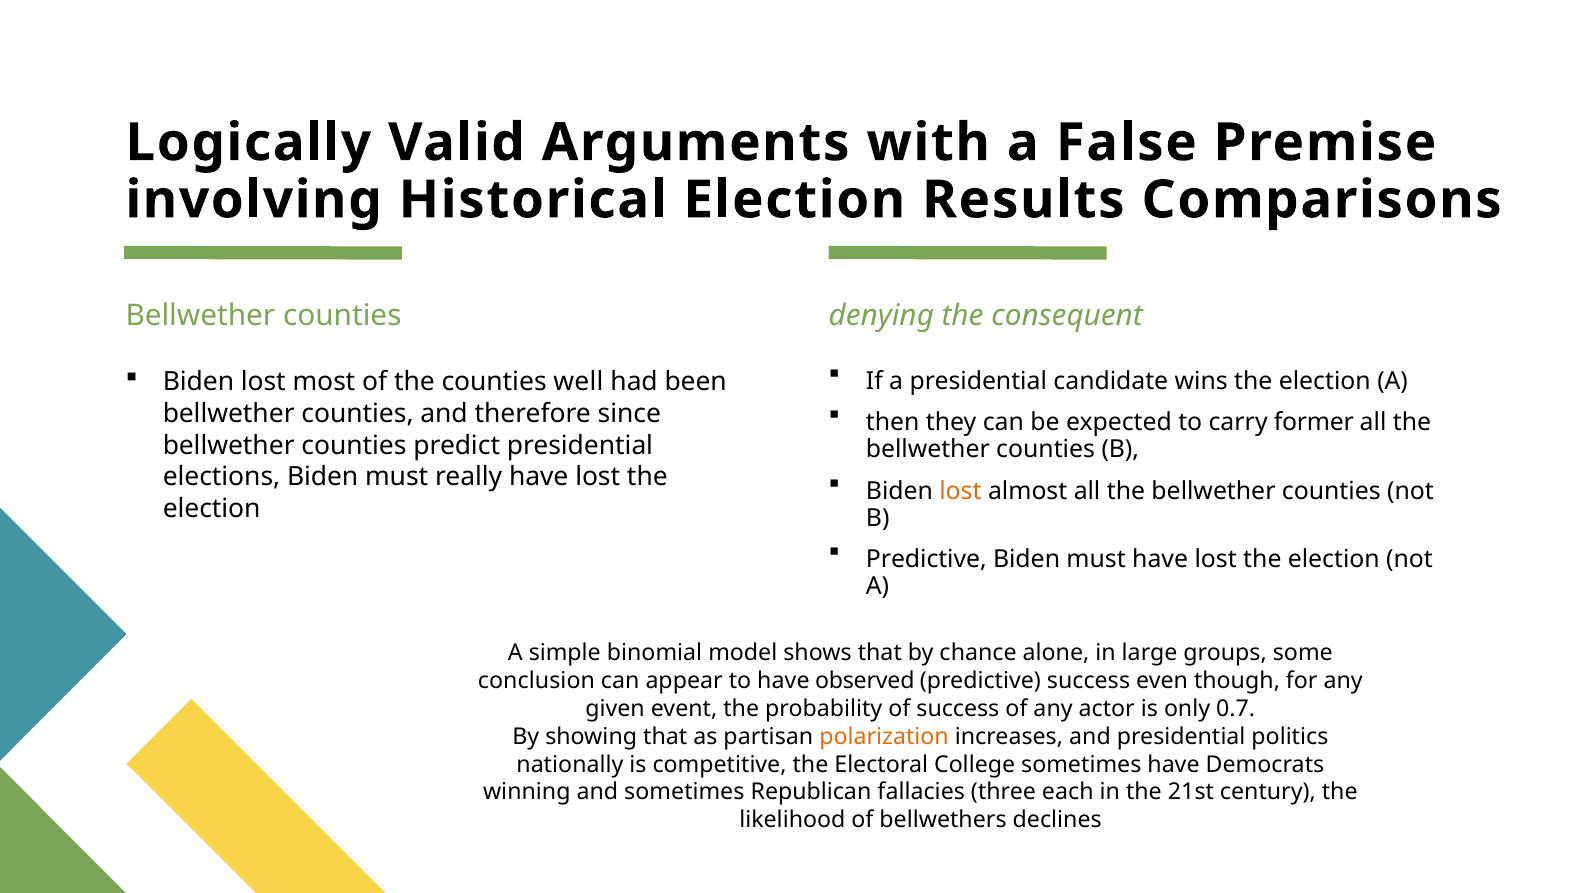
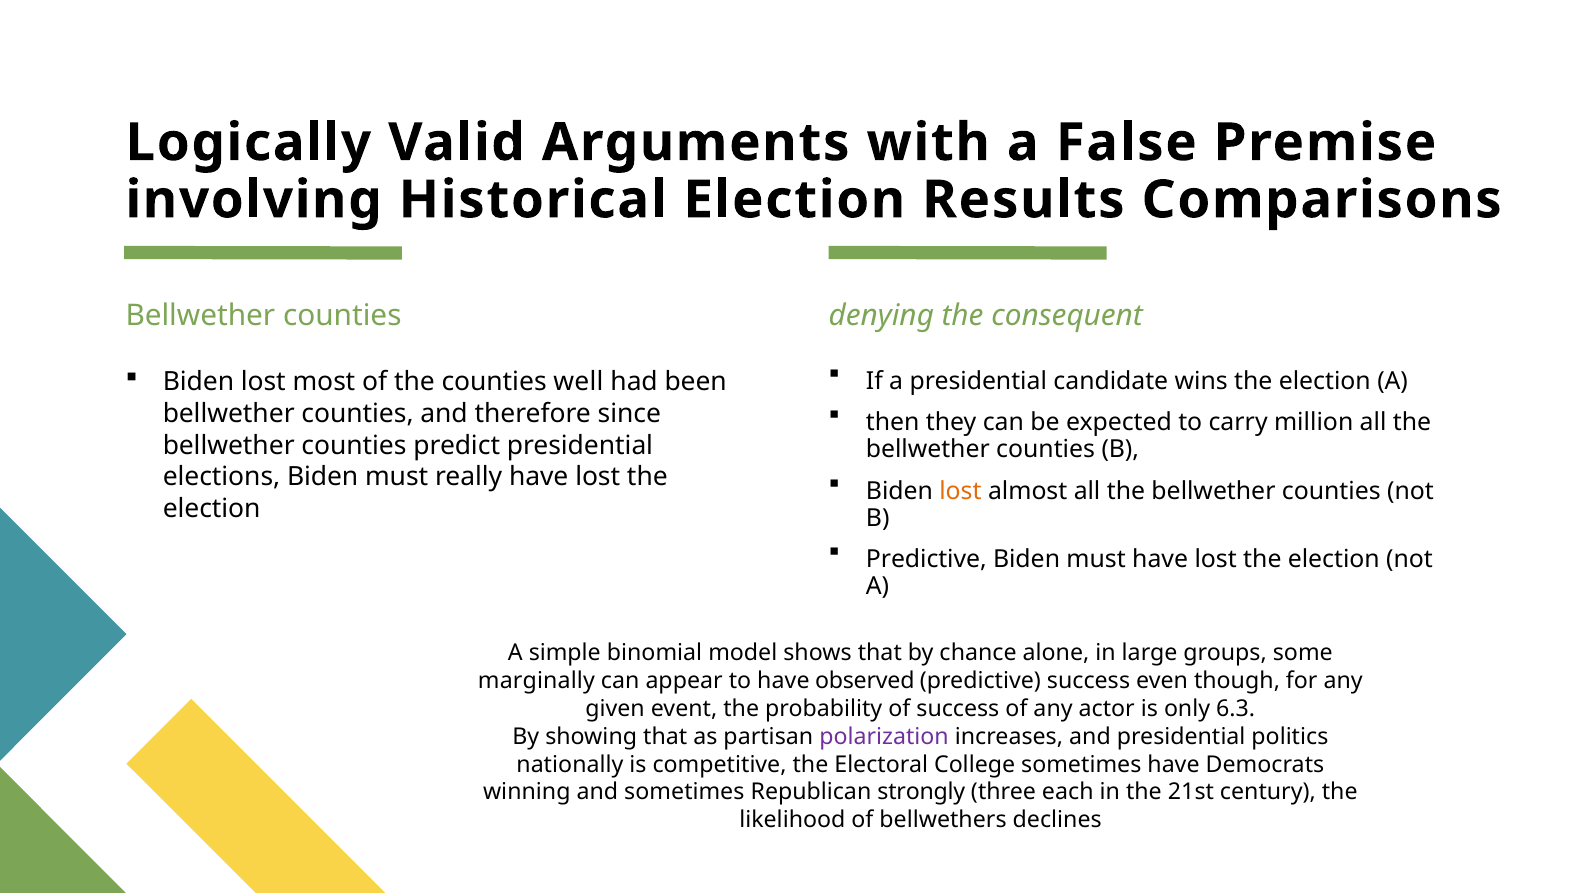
former: former -> million
conclusion: conclusion -> marginally
0.7: 0.7 -> 6.3
polarization colour: orange -> purple
fallacies: fallacies -> strongly
